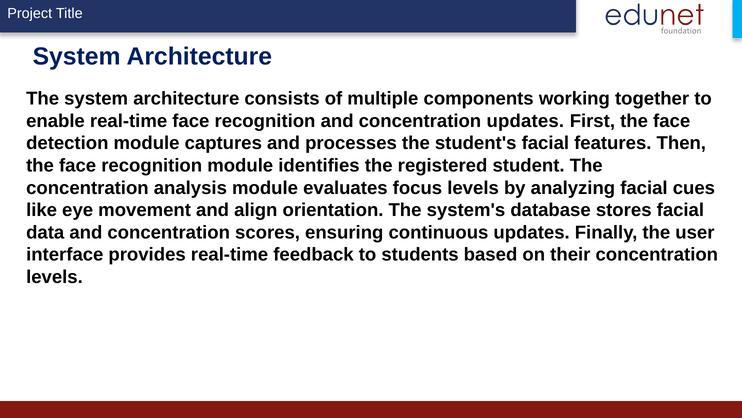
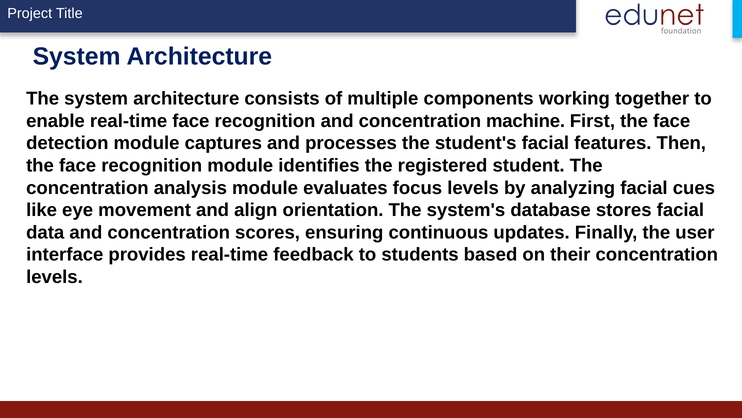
concentration updates: updates -> machine
